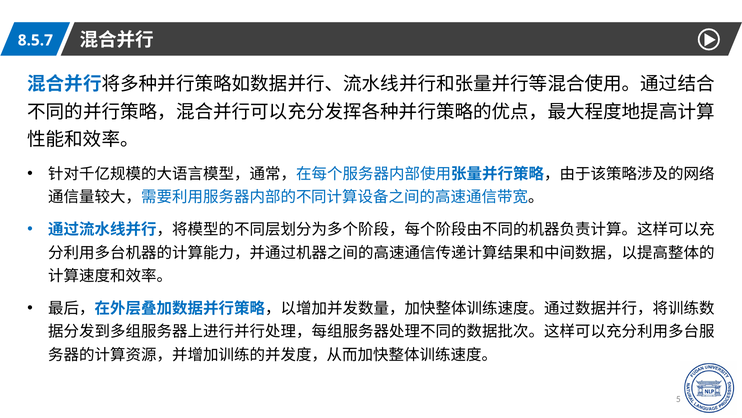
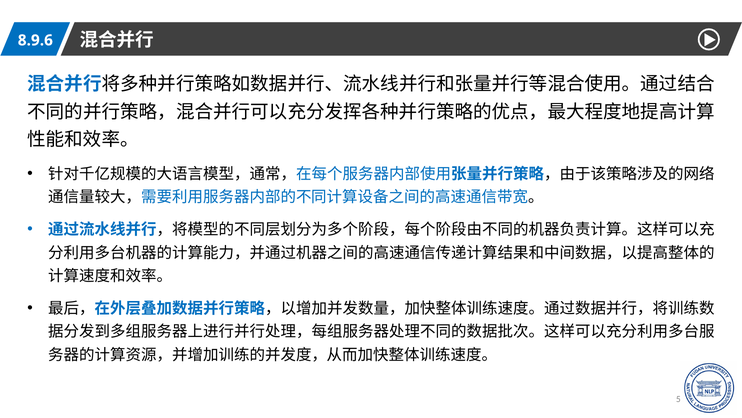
8.5.7: 8.5.7 -> 8.9.6
